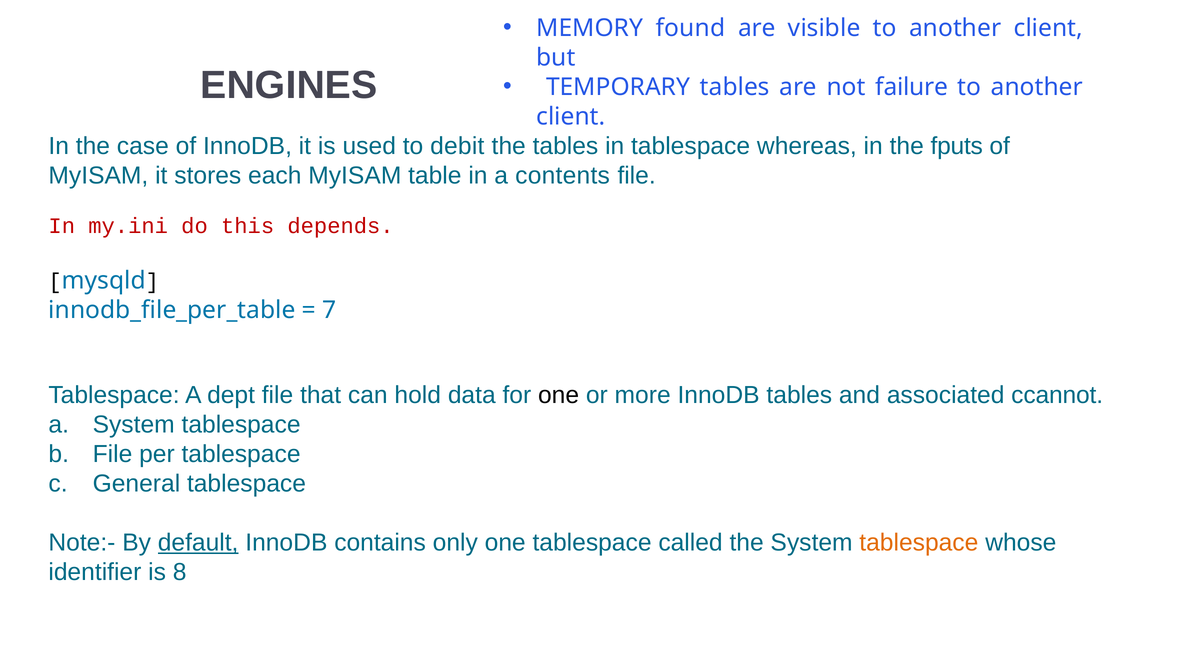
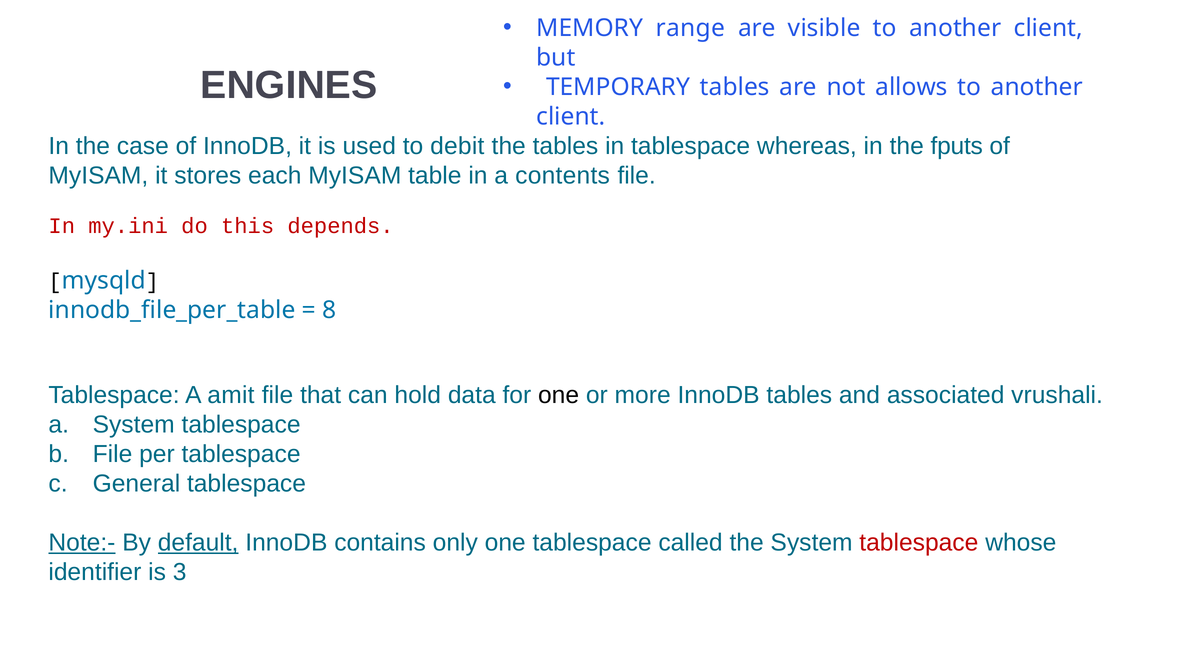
found: found -> range
failure: failure -> allows
7: 7 -> 8
dept: dept -> amit
ccannot: ccannot -> vrushali
Note:- underline: none -> present
tablespace at (919, 543) colour: orange -> red
8: 8 -> 3
